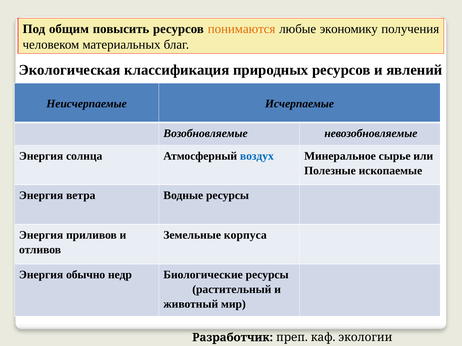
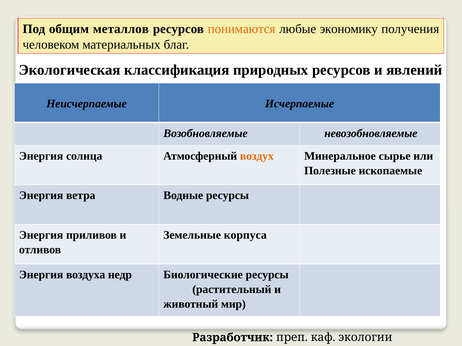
повысить: повысить -> металлов
воздух colour: blue -> orange
обычно: обычно -> воздуха
